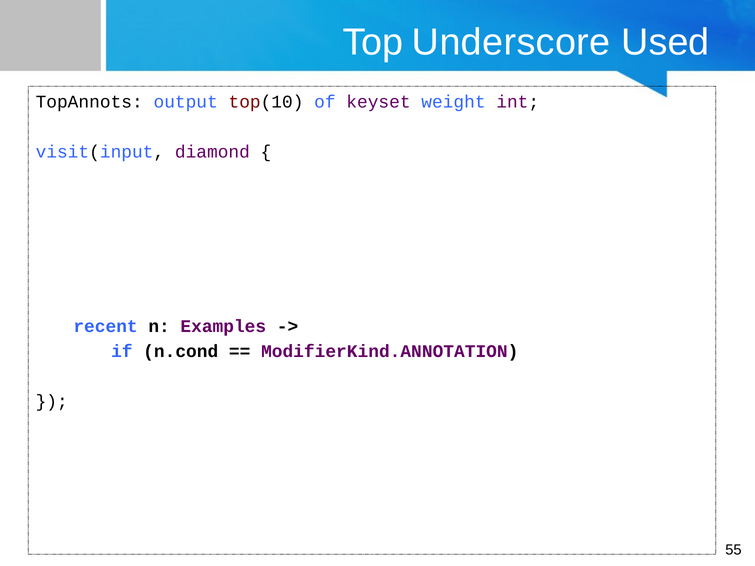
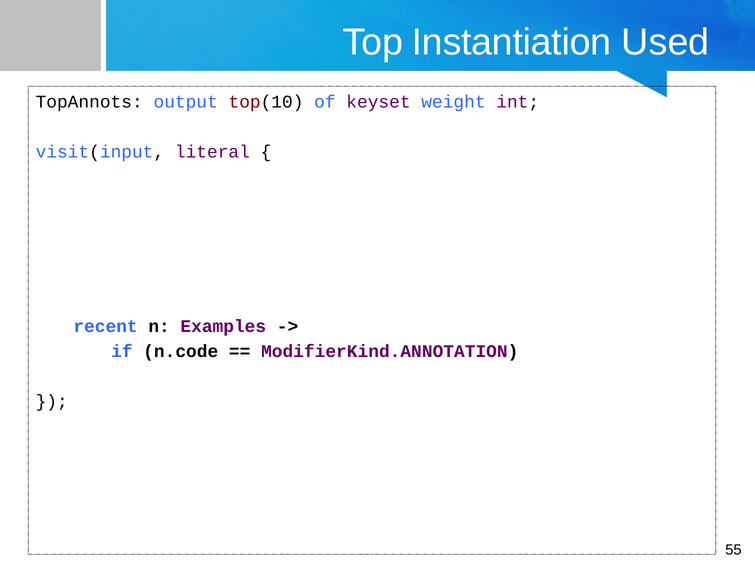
Underscore: Underscore -> Instantiation
diamond: diamond -> literal
n.cond: n.cond -> n.code
